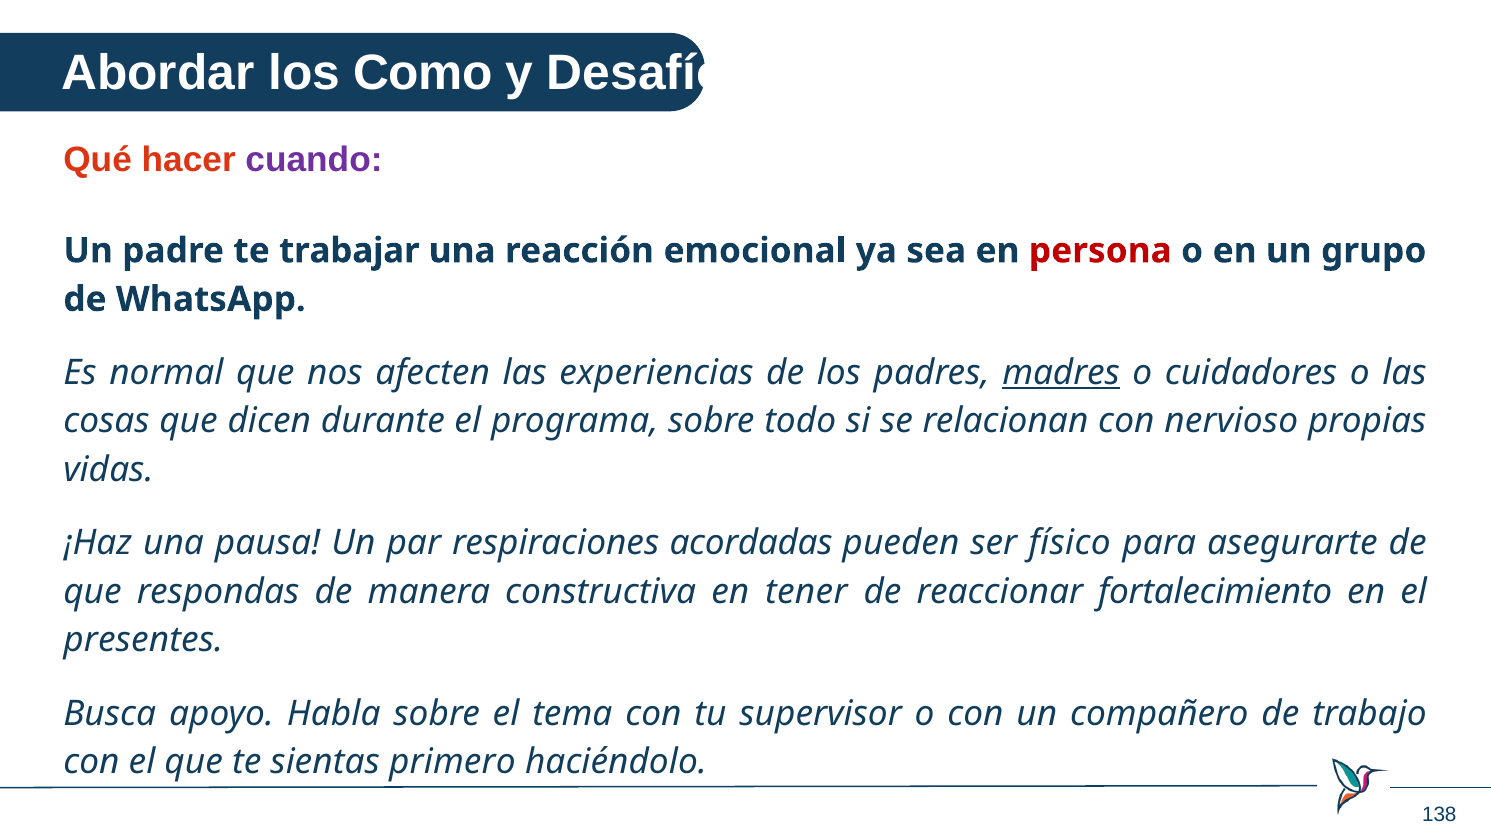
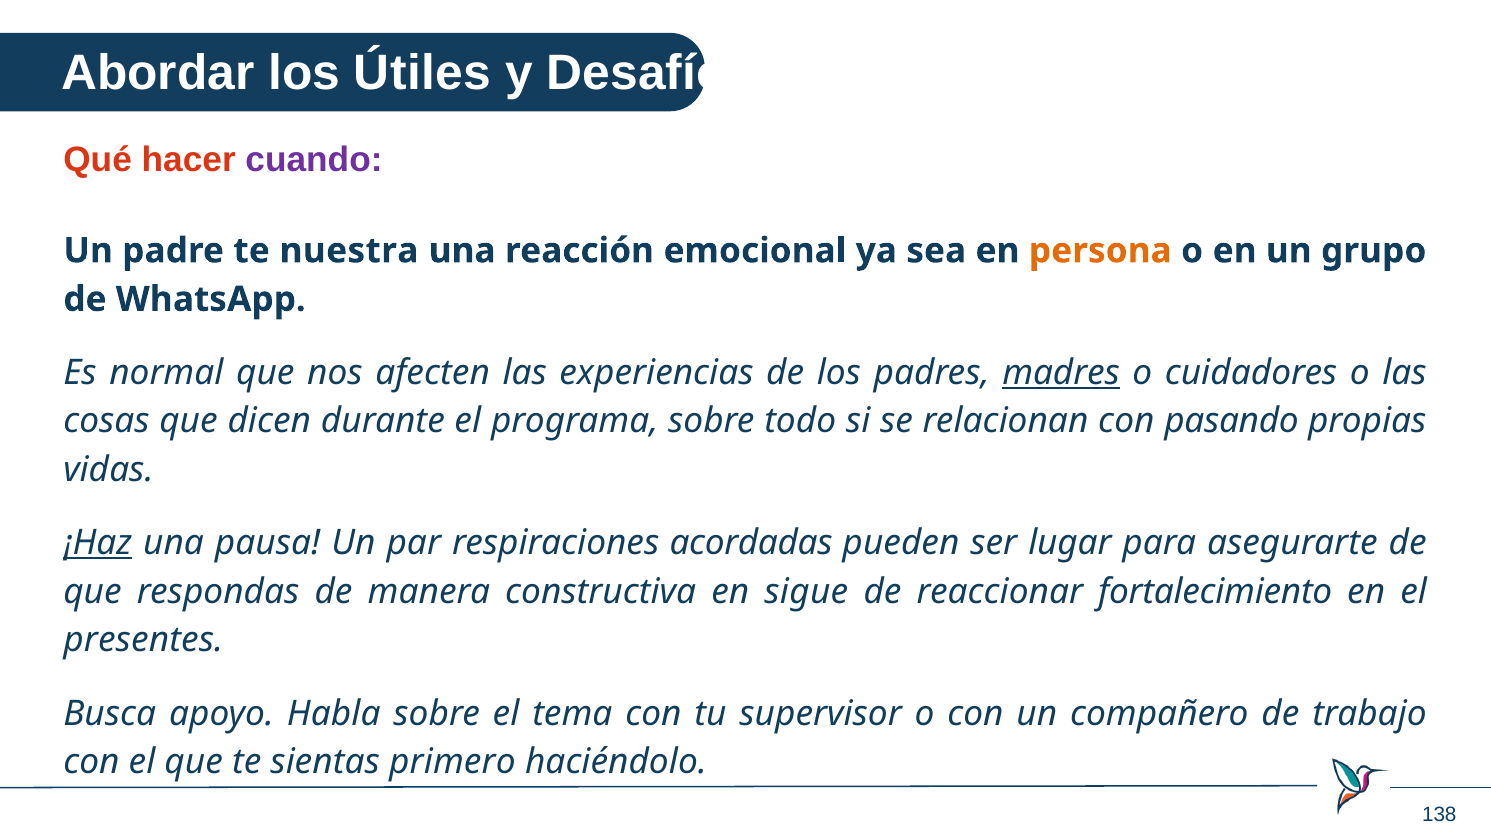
Como: Como -> Útiles
trabajar: trabajar -> nuestra
persona colour: red -> orange
nervioso: nervioso -> pasando
¡Haz underline: none -> present
físico: físico -> lugar
tener: tener -> sigue
